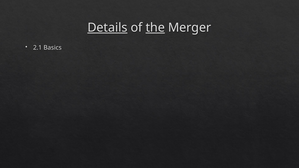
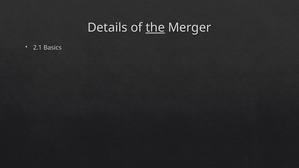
Details underline: present -> none
